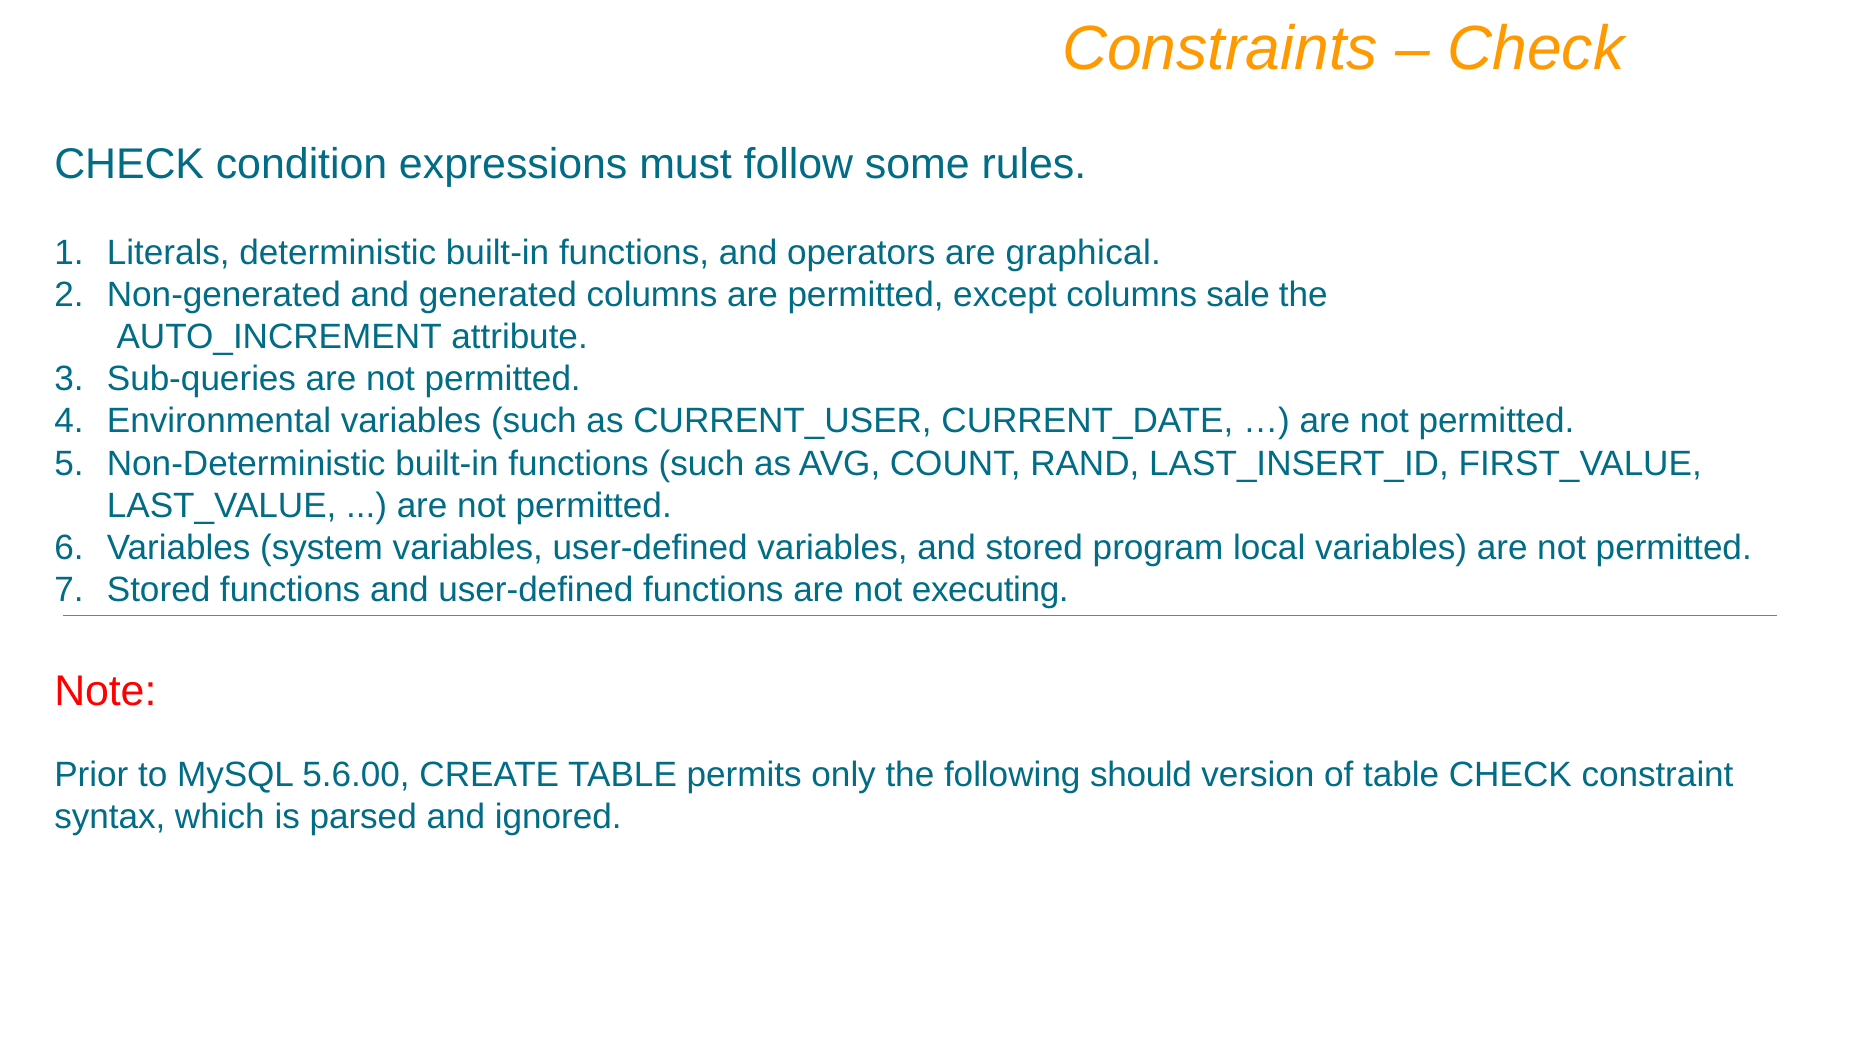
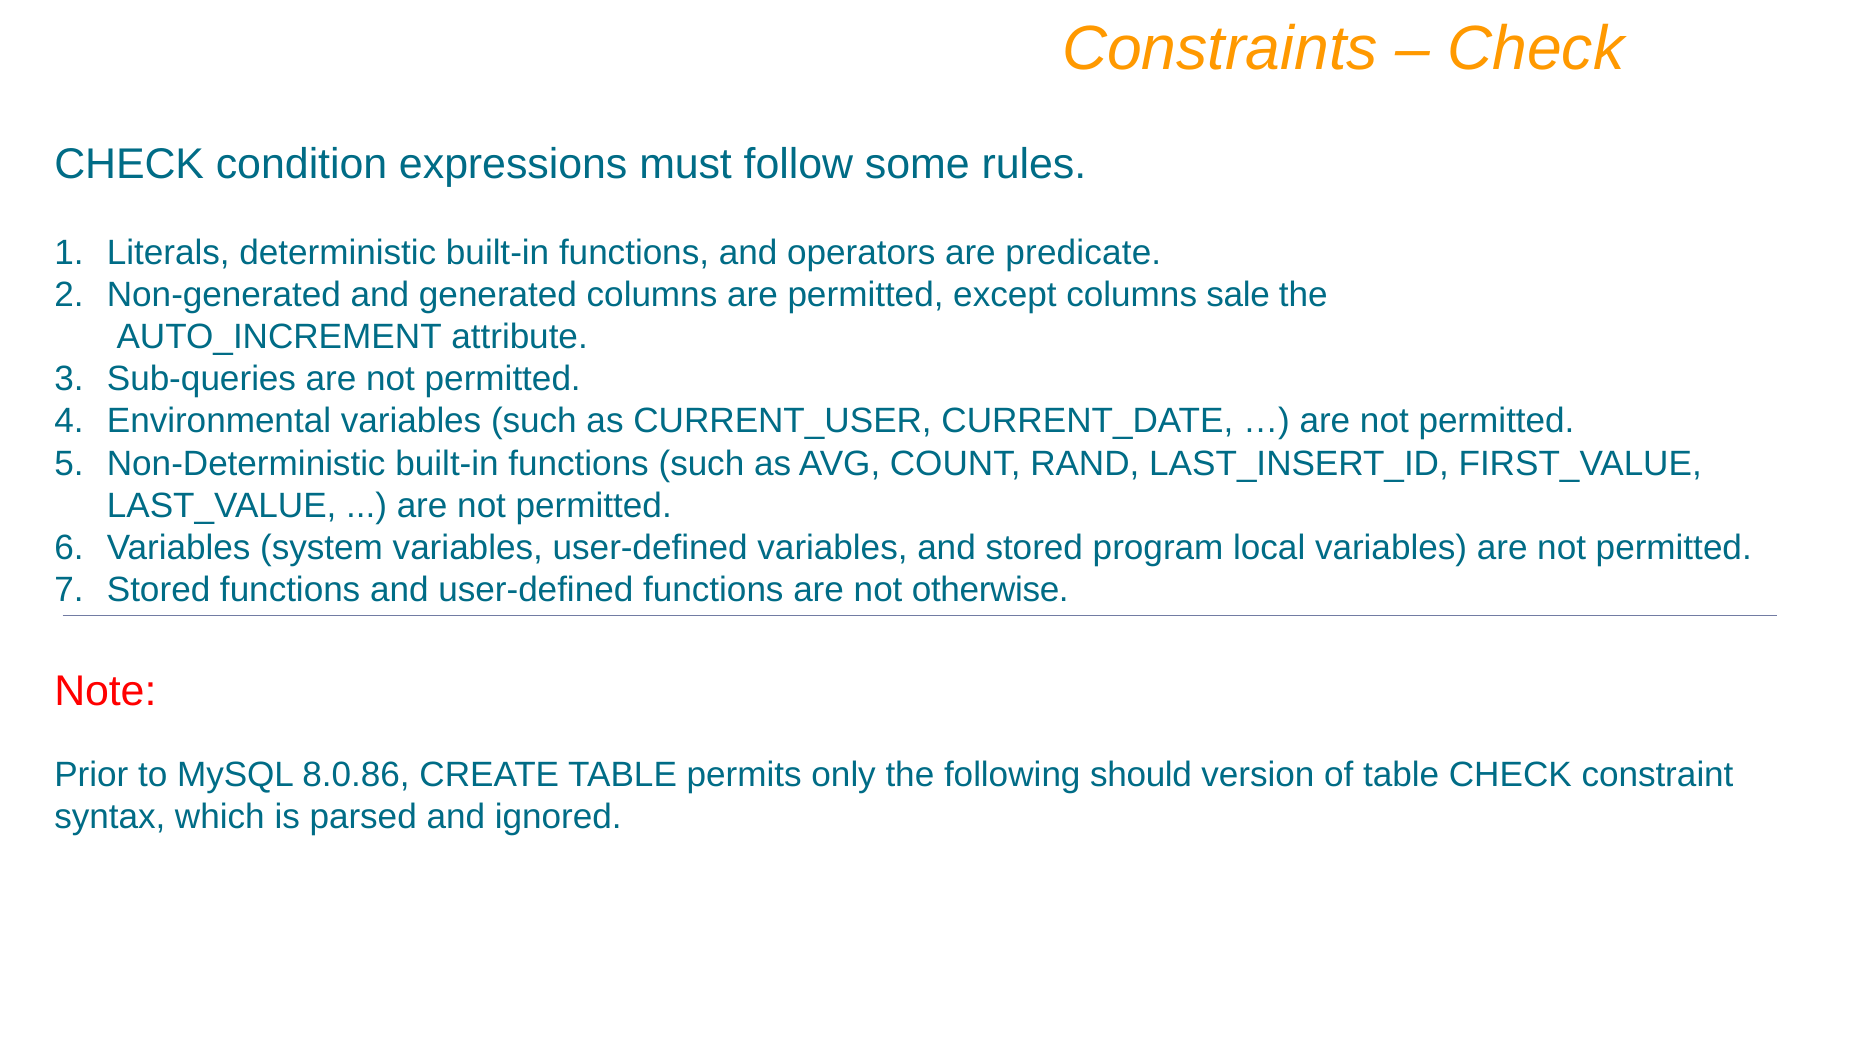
graphical: graphical -> predicate
executing: executing -> otherwise
5.6.00: 5.6.00 -> 8.0.86
